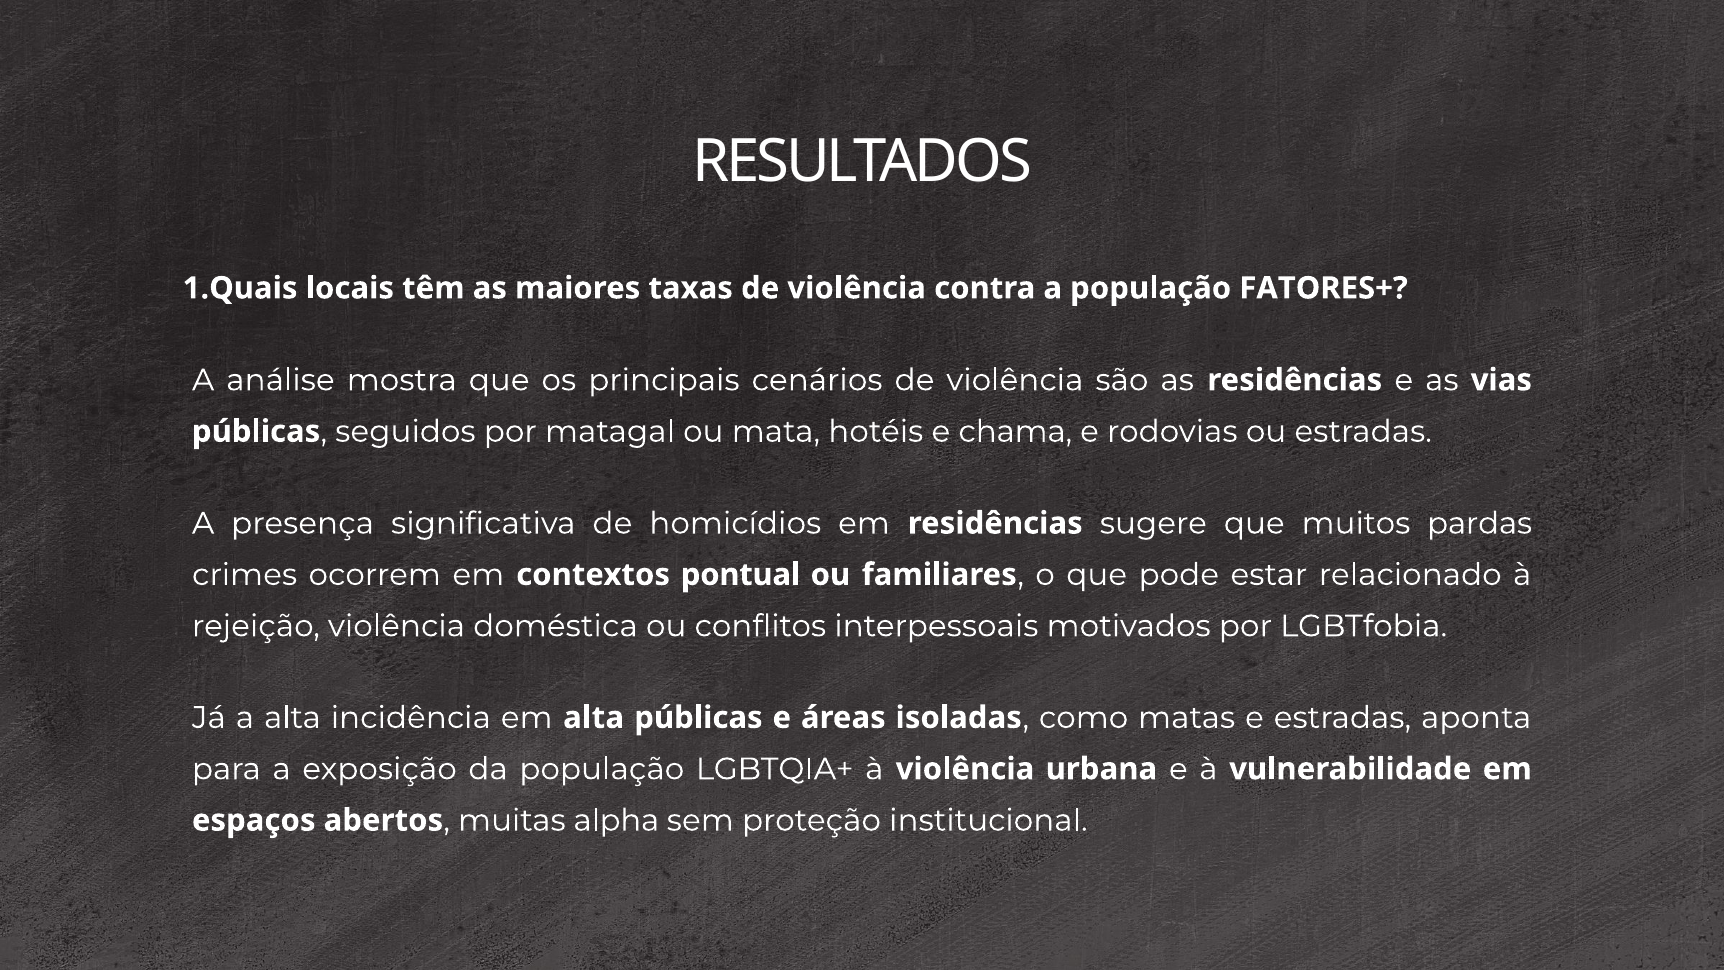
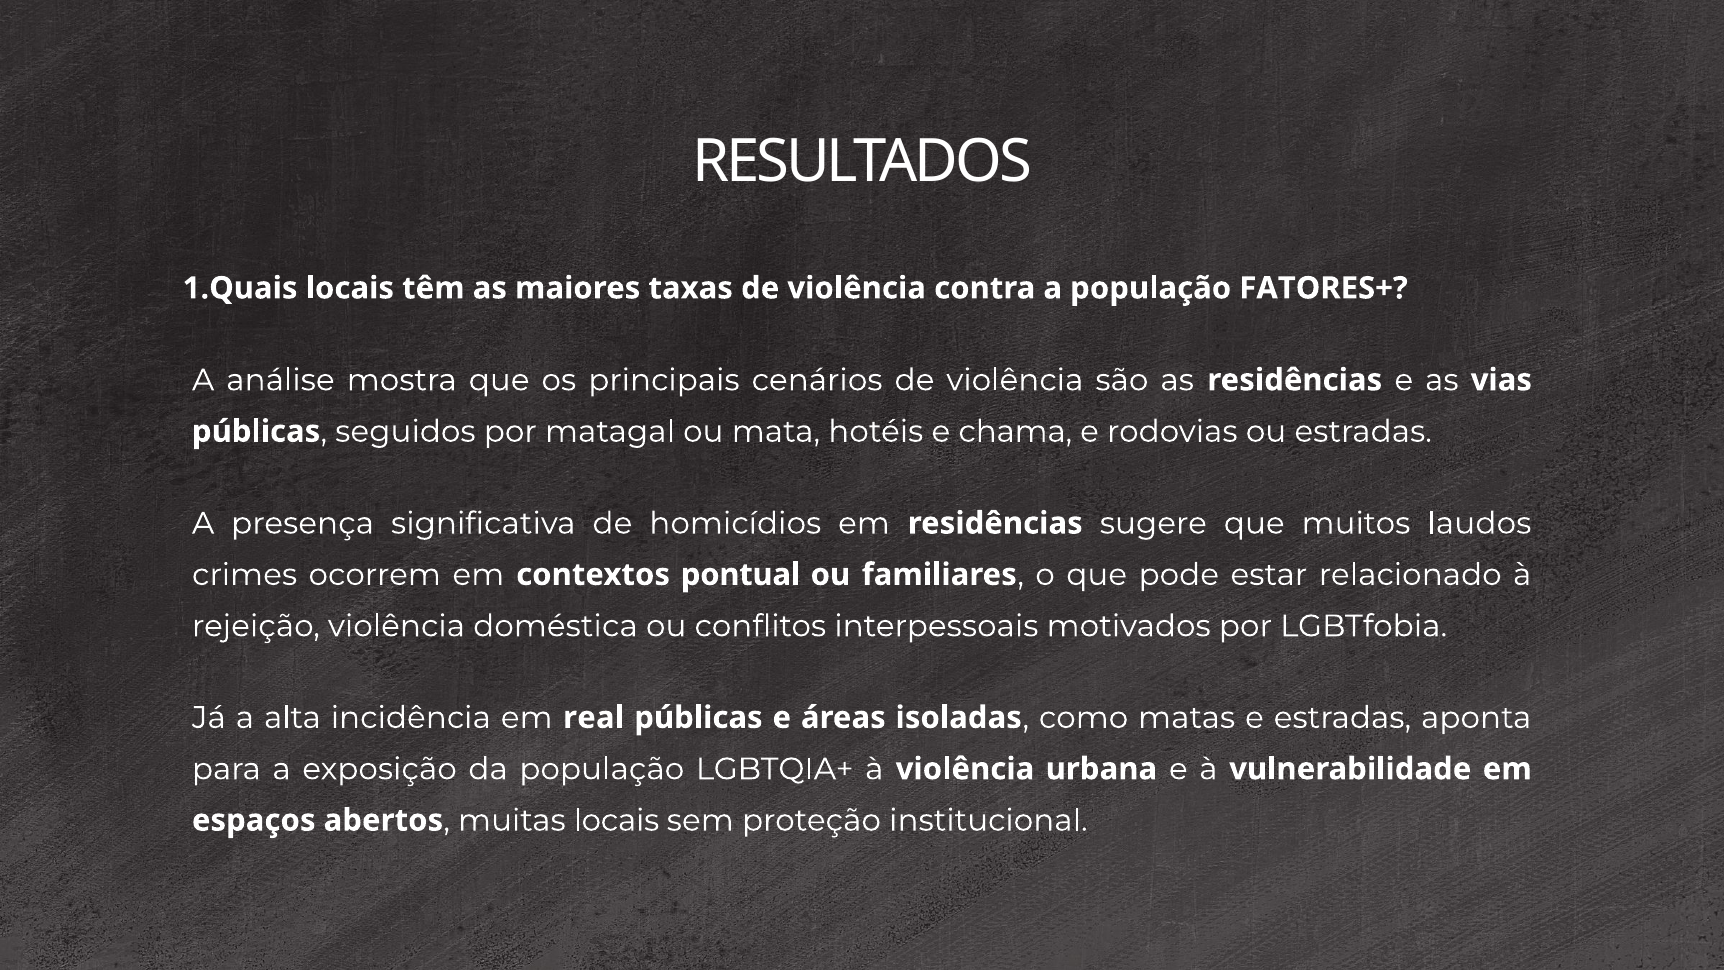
pardas: pardas -> laudos
em alta: alta -> real
muitas alpha: alpha -> locais
